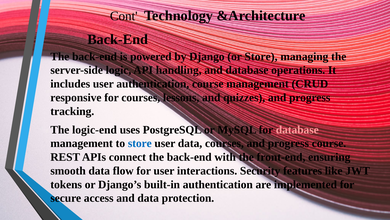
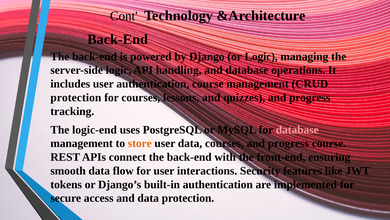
or Store: Store -> Logic
responsive at (76, 97): responsive -> protection
store at (140, 143) colour: blue -> orange
